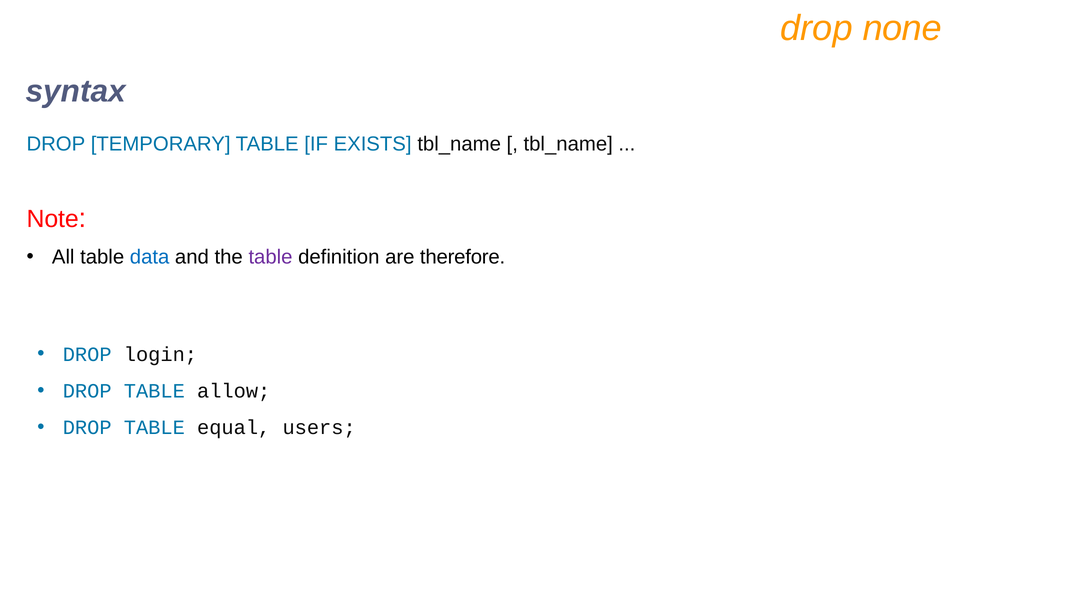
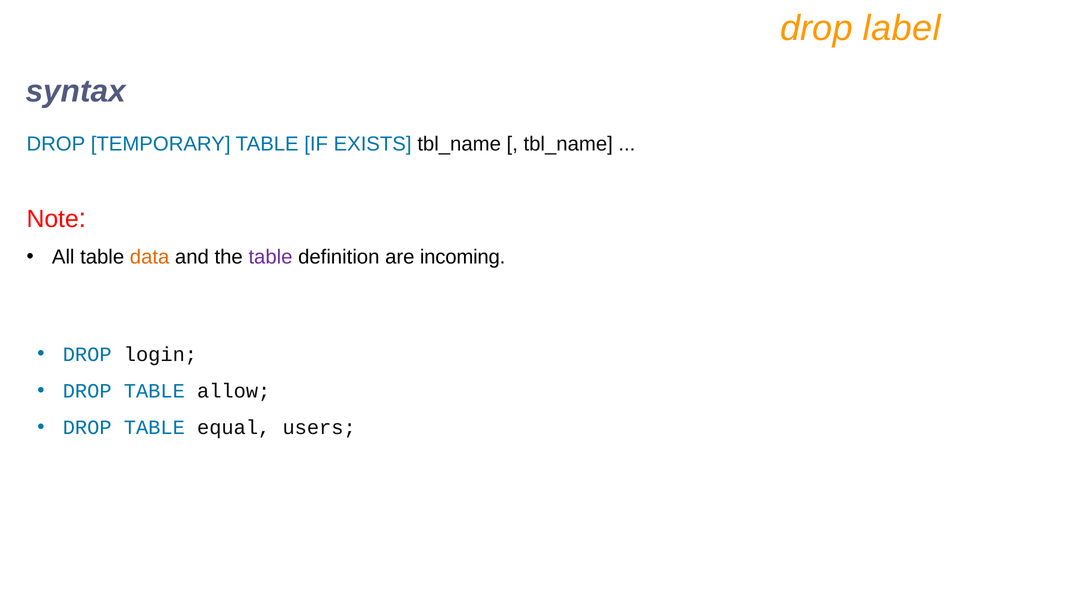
none: none -> label
data colour: blue -> orange
therefore: therefore -> incoming
